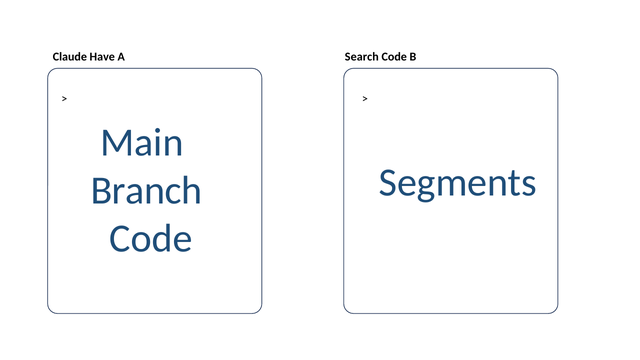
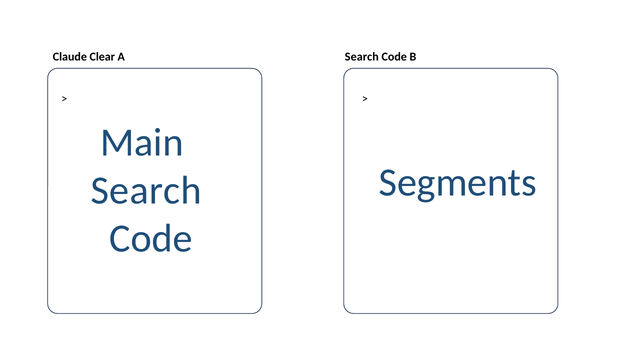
Have: Have -> Clear
Branch at (147, 191): Branch -> Search
